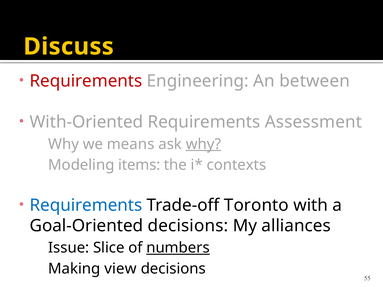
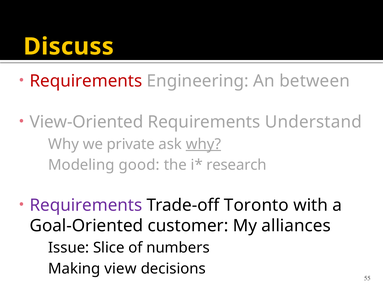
With-Oriented: With-Oriented -> View-Oriented
Assessment: Assessment -> Understand
means: means -> private
items: items -> good
contexts: contexts -> research
Requirements at (86, 206) colour: blue -> purple
Goal-Oriented decisions: decisions -> customer
numbers underline: present -> none
